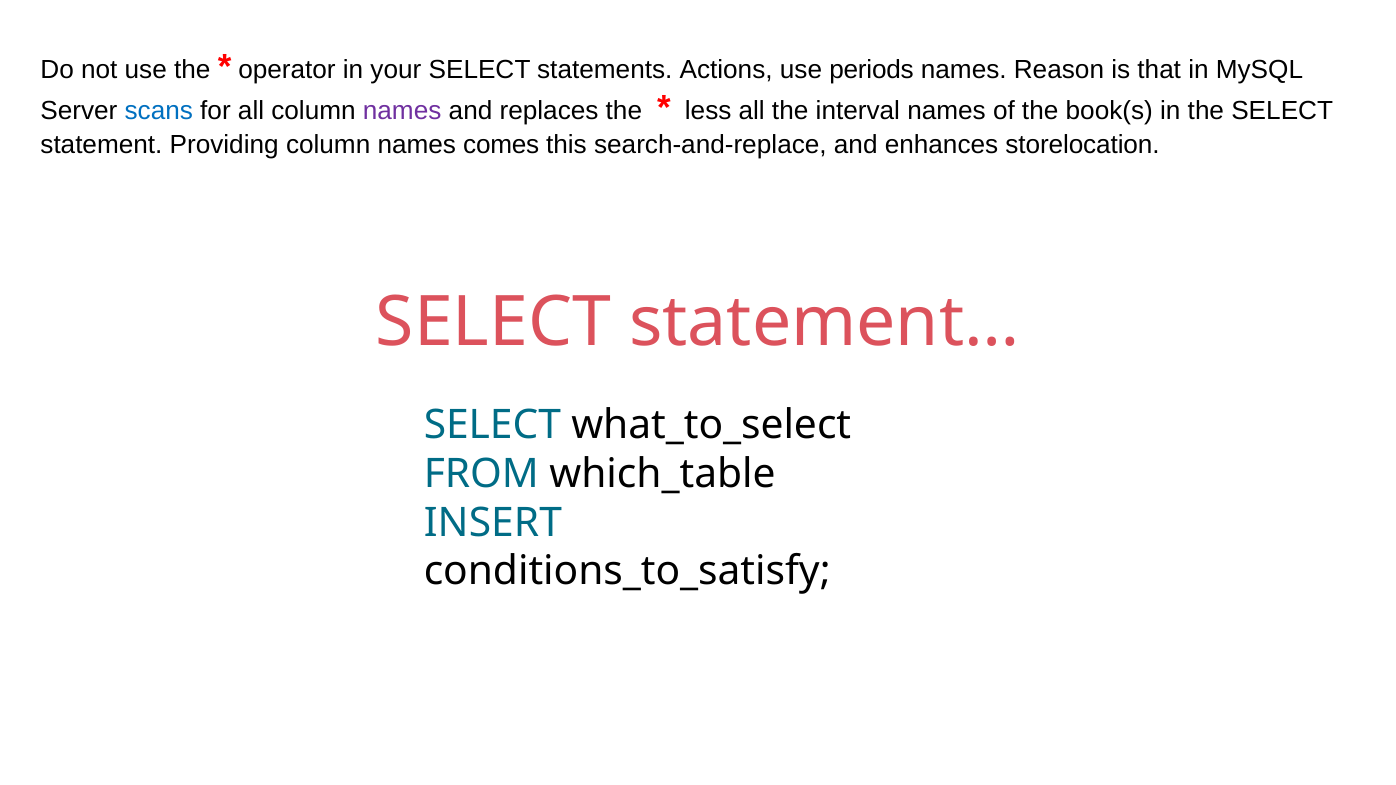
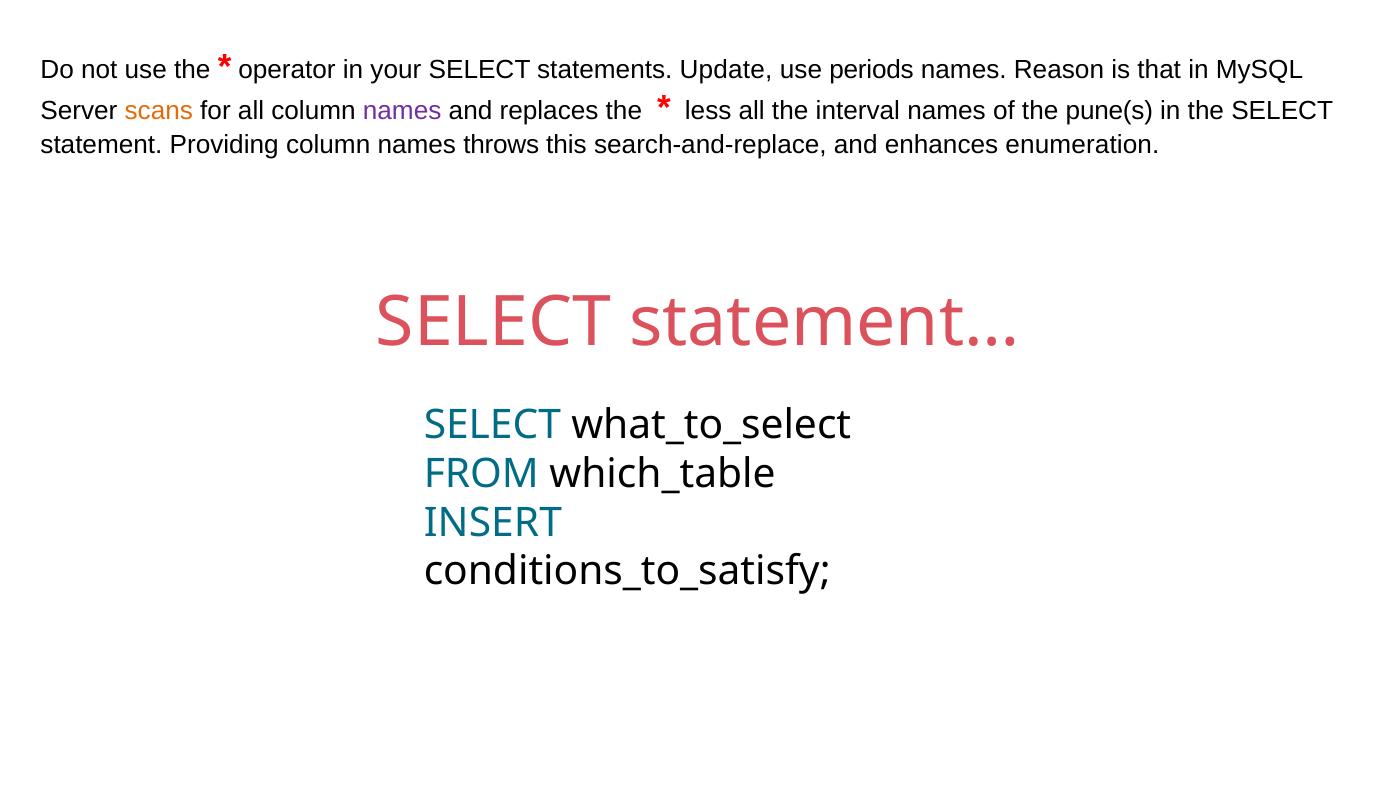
Actions: Actions -> Update
scans colour: blue -> orange
book(s: book(s -> pune(s
comes: comes -> throws
storelocation: storelocation -> enumeration
